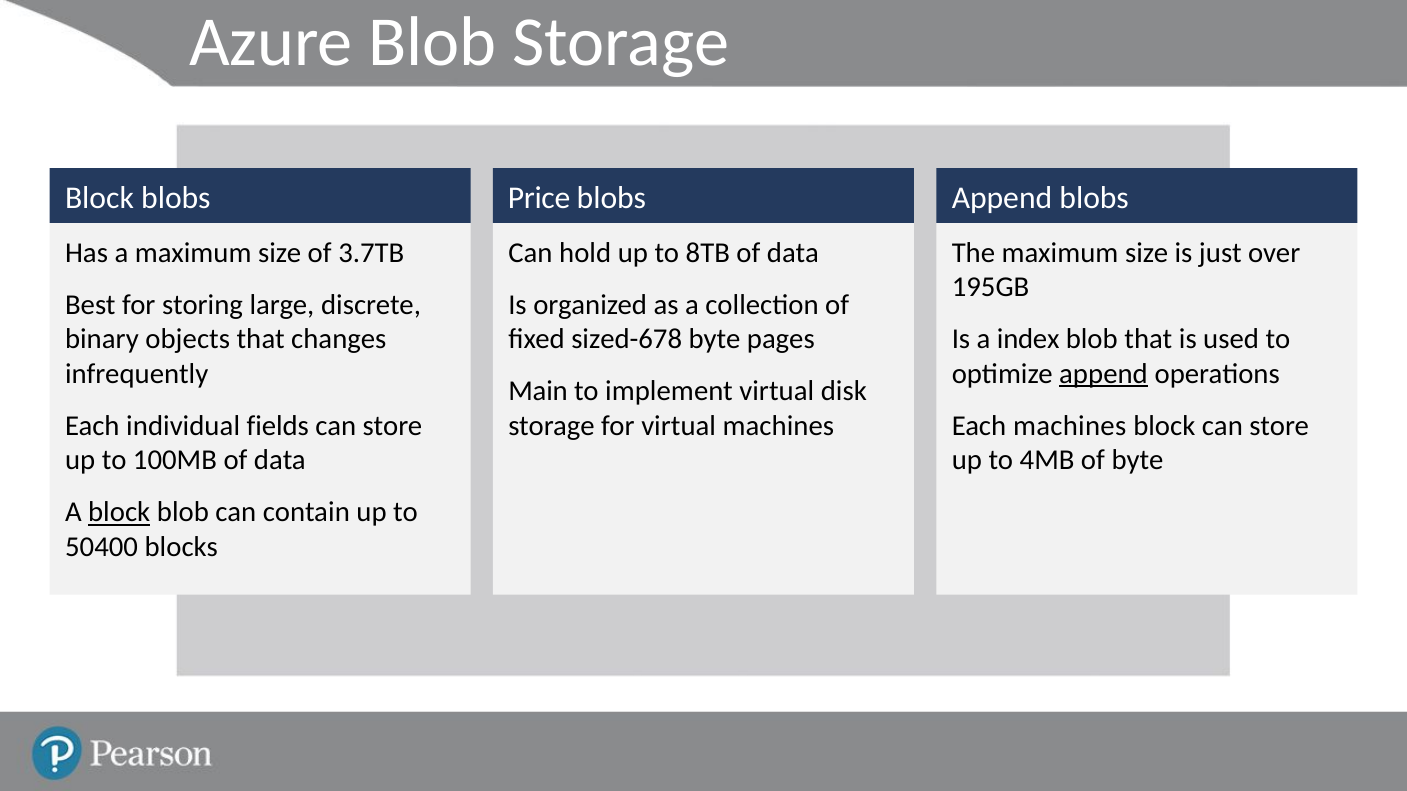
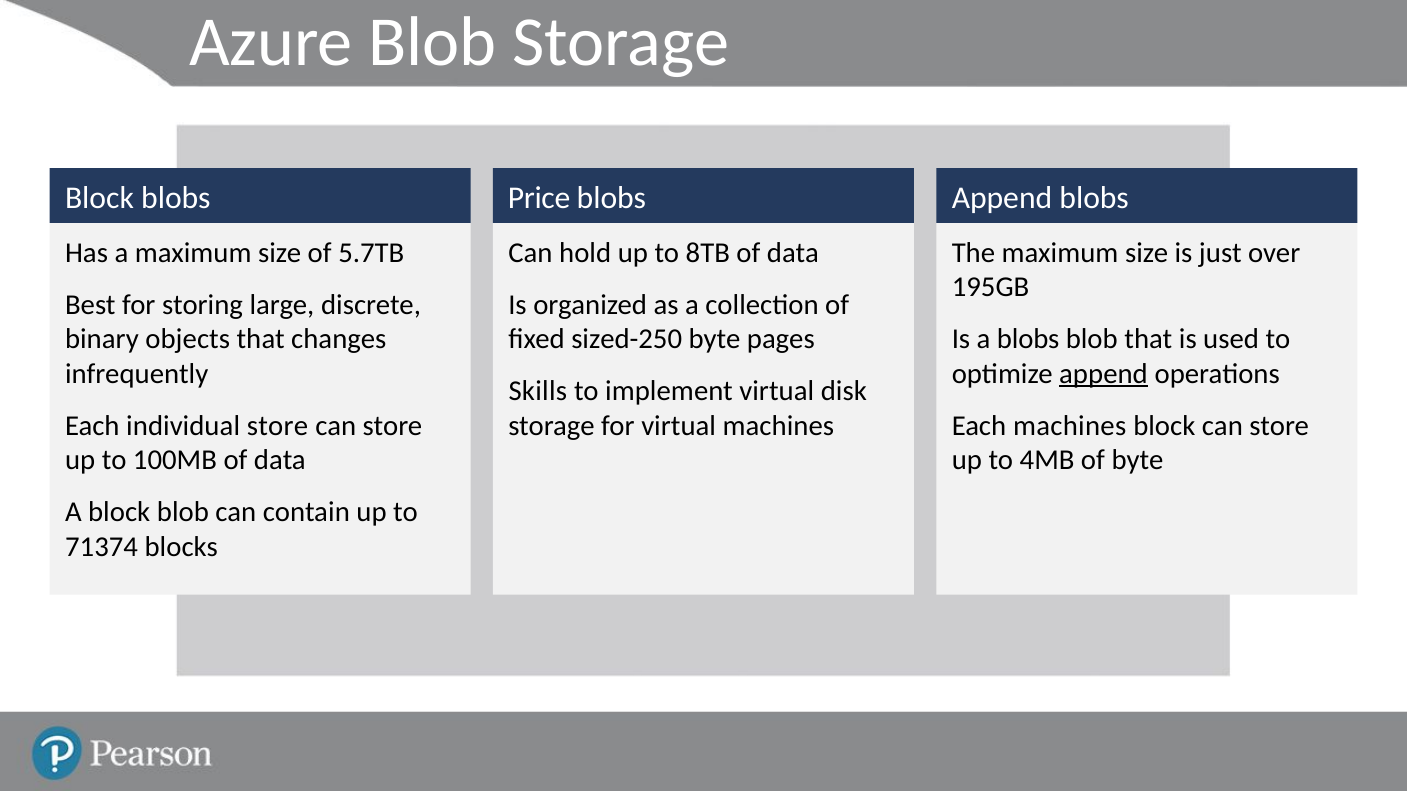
3.7TB: 3.7TB -> 5.7TB
sized-678: sized-678 -> sized-250
a index: index -> blobs
Main: Main -> Skills
individual fields: fields -> store
block at (119, 513) underline: present -> none
50400: 50400 -> 71374
